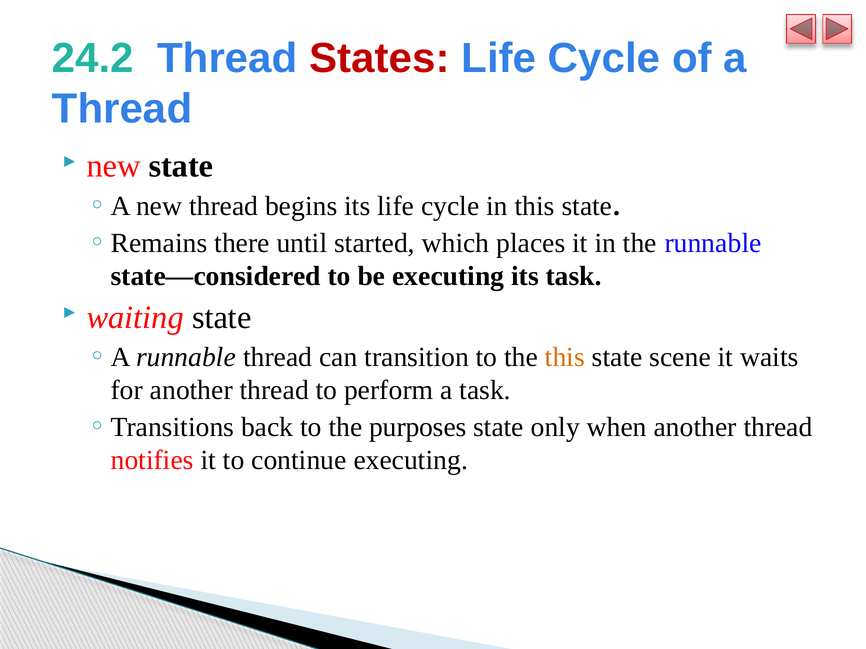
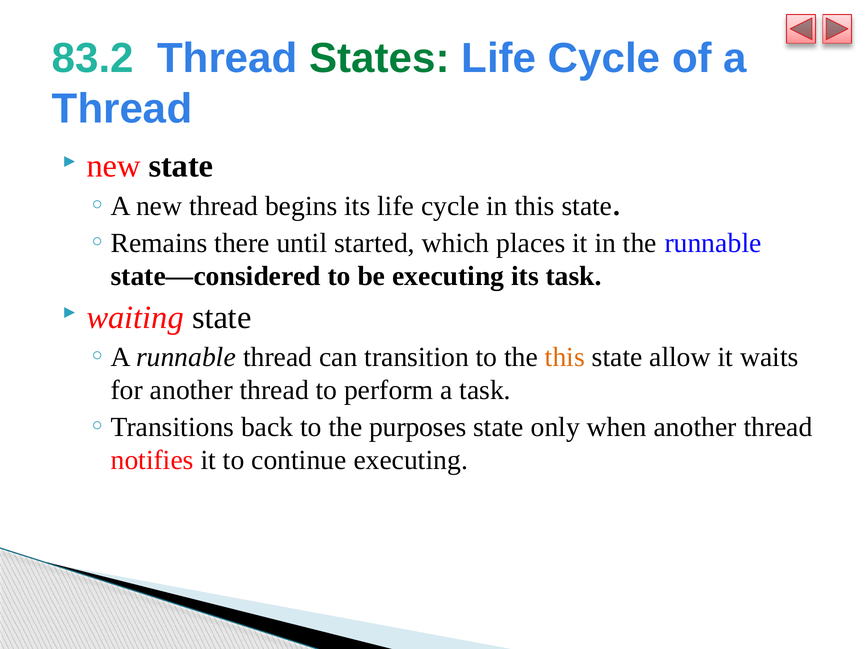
24.2: 24.2 -> 83.2
States colour: red -> green
scene: scene -> allow
